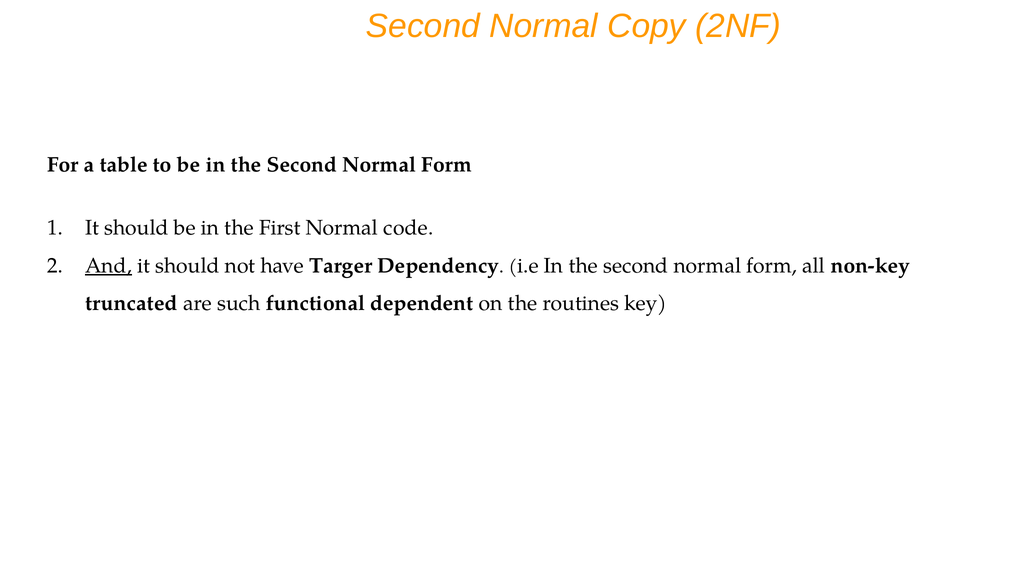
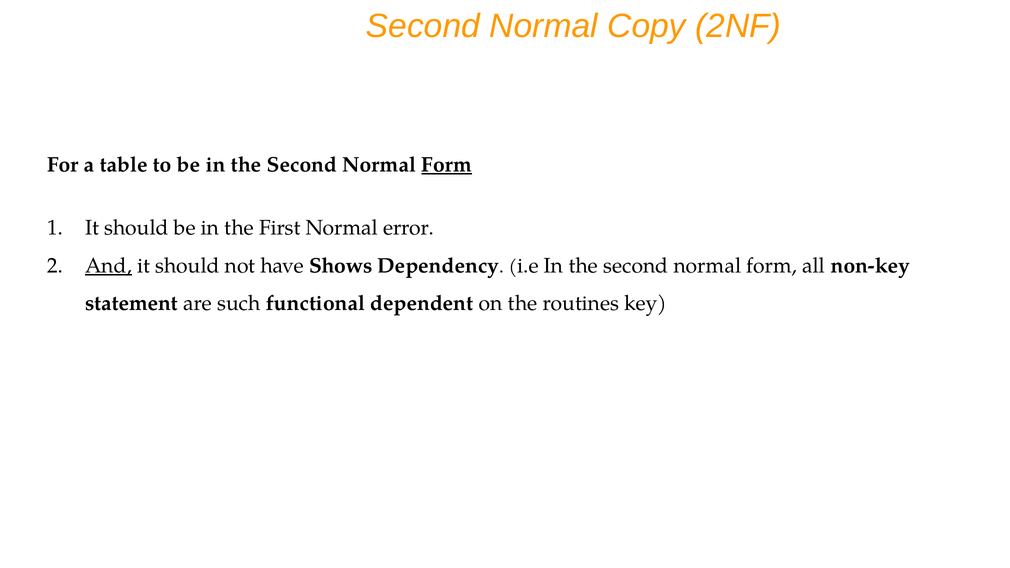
Form at (447, 165) underline: none -> present
code: code -> error
Targer: Targer -> Shows
truncated: truncated -> statement
